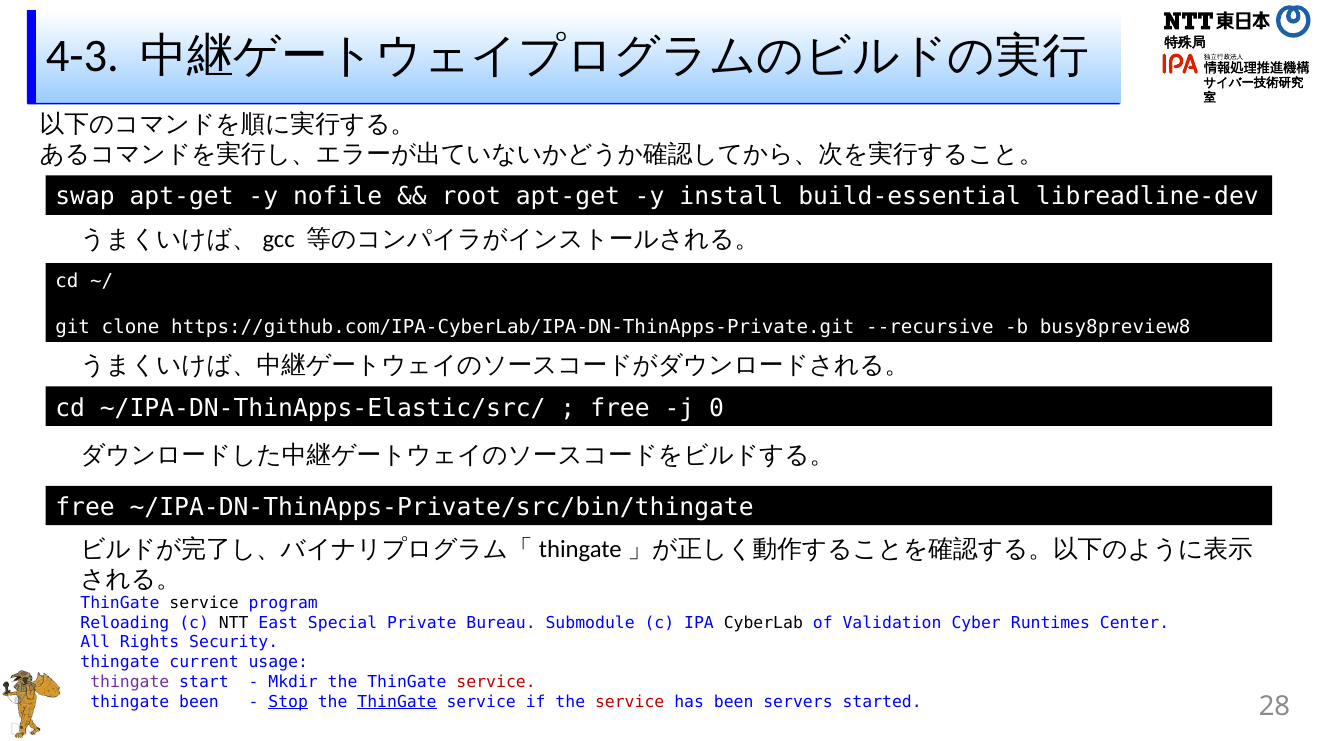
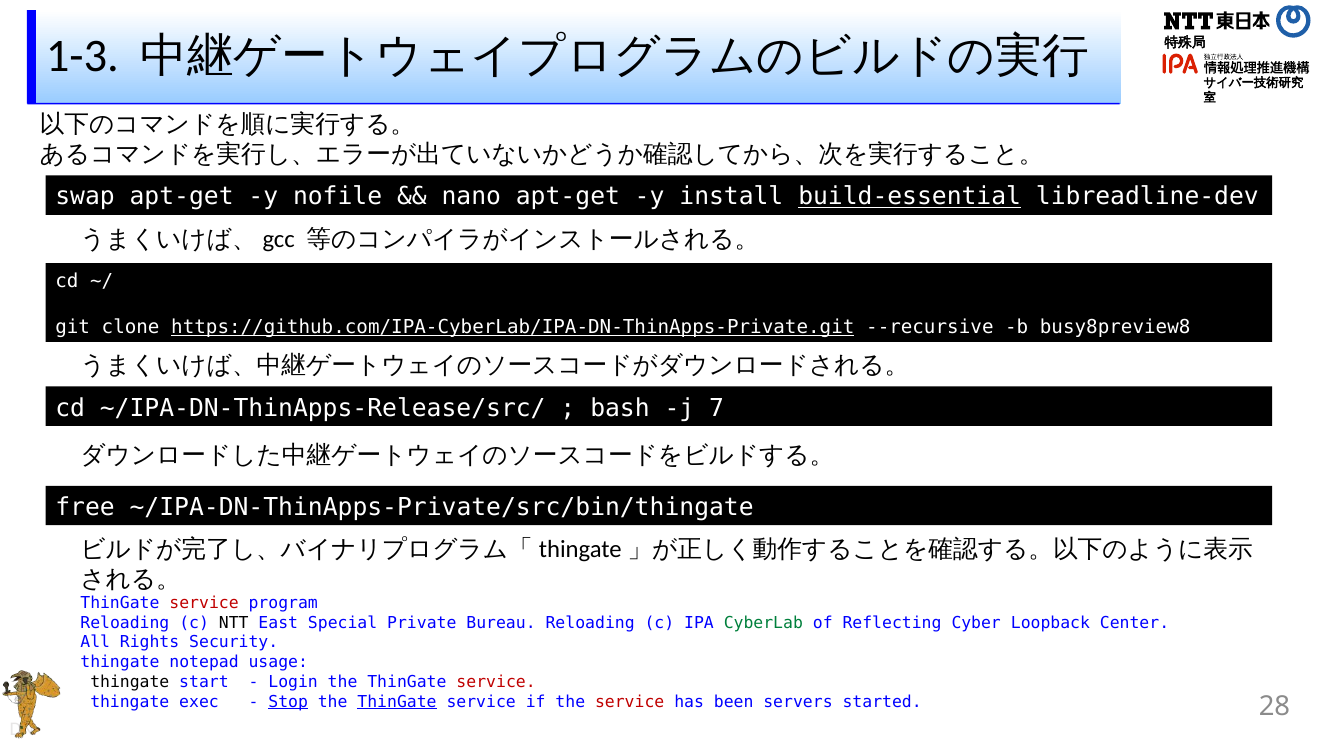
4-3: 4-3 -> 1-3
root: root -> nano
build-essential underline: none -> present
https://github.com/IPA-CyberLab/IPA-DN-ThinApps-Private.git underline: none -> present
~/IPA-DN-ThinApps-Elastic/src/: ~/IPA-DN-ThinApps-Elastic/src/ -> ~/IPA-DN-ThinApps-Release/src/
free at (620, 408): free -> bash
0: 0 -> 7
service at (204, 603) colour: black -> red
Bureau Submodule: Submodule -> Reloading
CyberLab colour: black -> green
Validation: Validation -> Reflecting
Runtimes: Runtimes -> Loopback
current: current -> notepad
thingate at (130, 682) colour: purple -> black
Mkdir: Mkdir -> Login
thingate been: been -> exec
